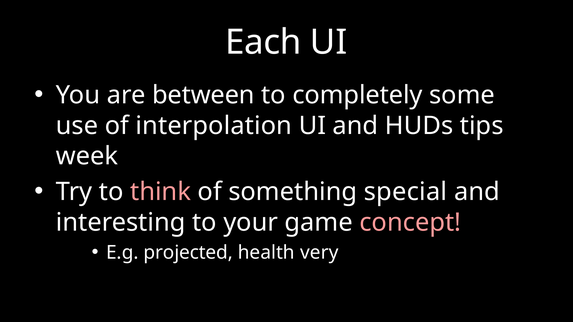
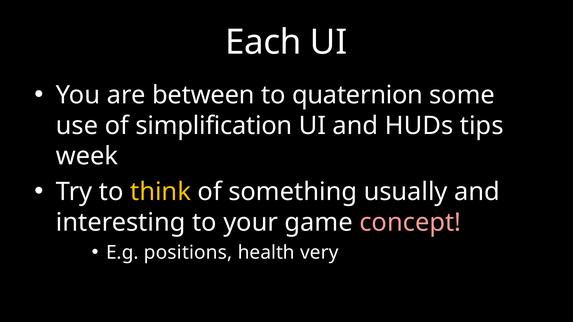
completely: completely -> quaternion
interpolation: interpolation -> simplification
think colour: pink -> yellow
special: special -> usually
projected: projected -> positions
